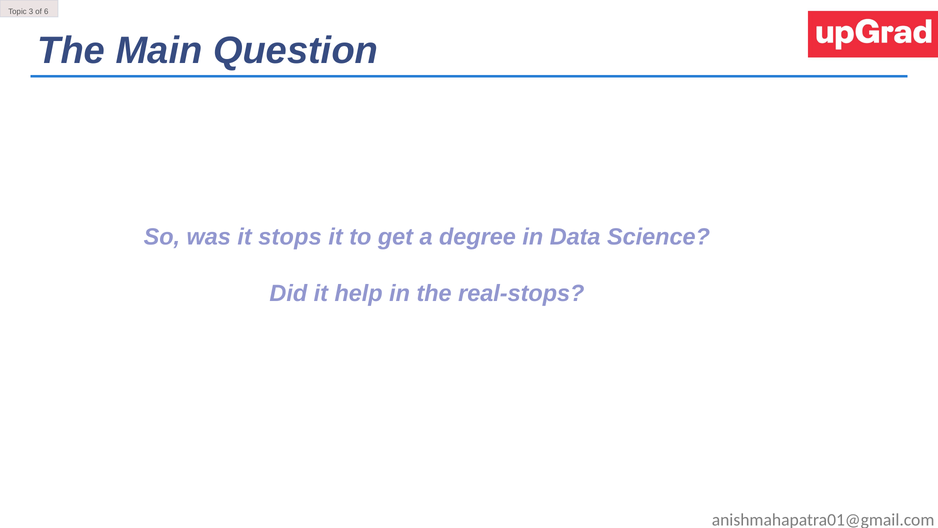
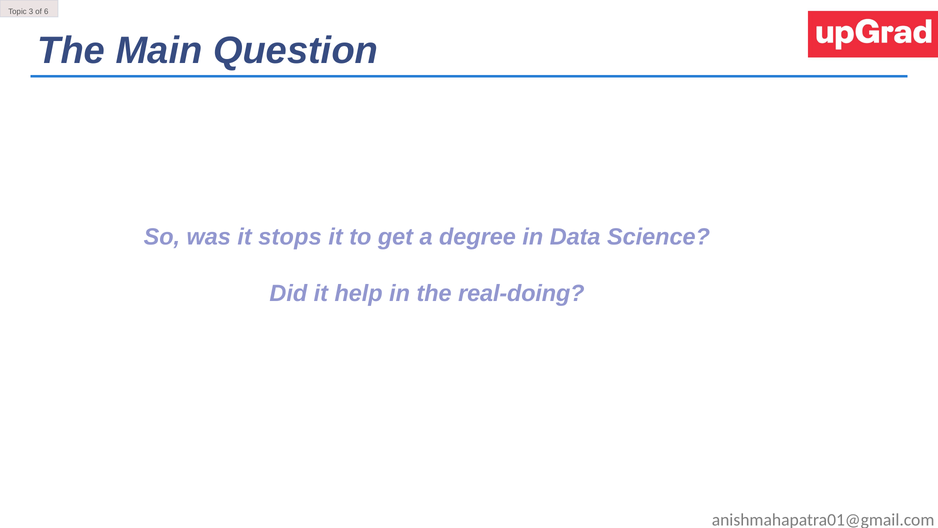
real-stops: real-stops -> real-doing
